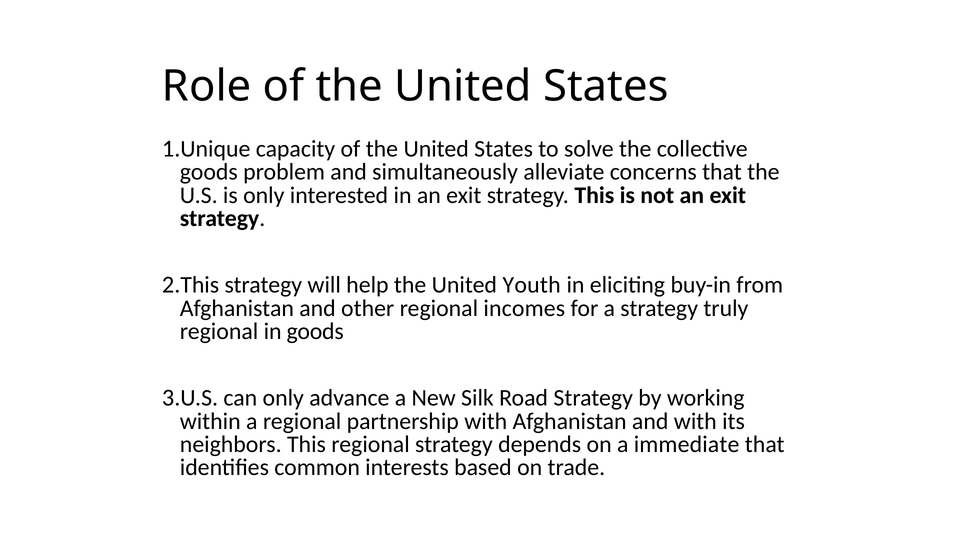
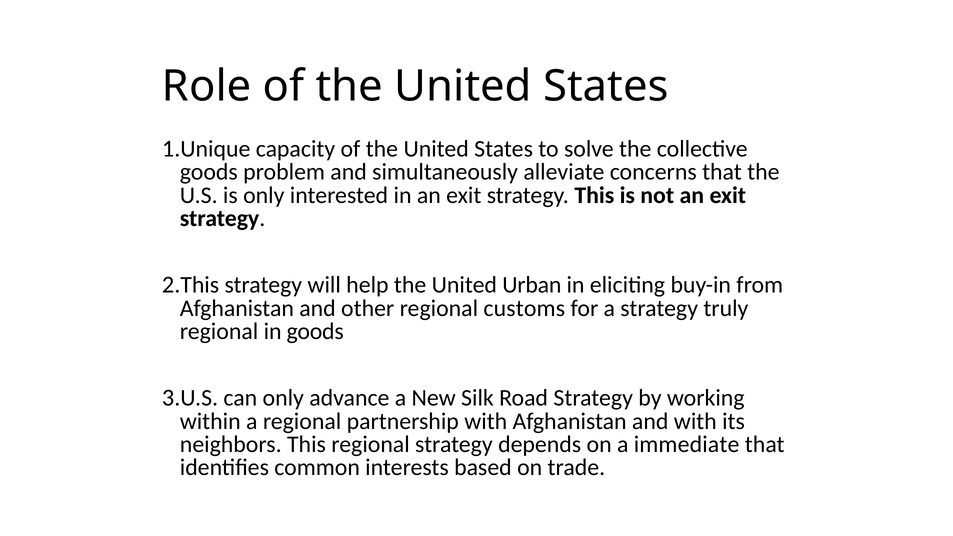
Youth: Youth -> Urban
incomes: incomes -> customs
